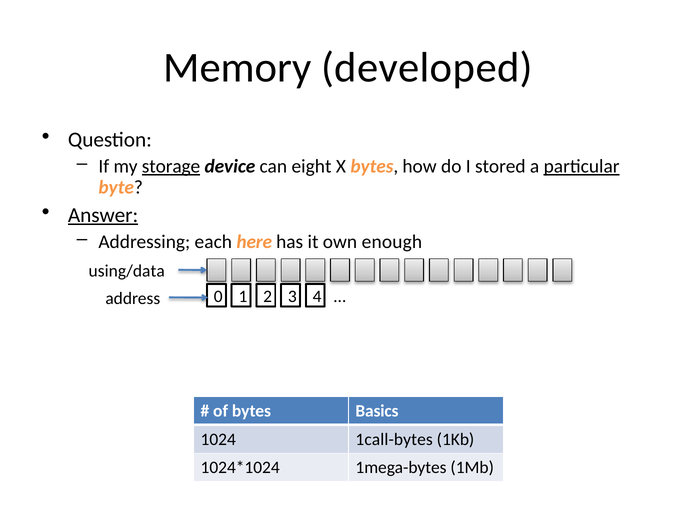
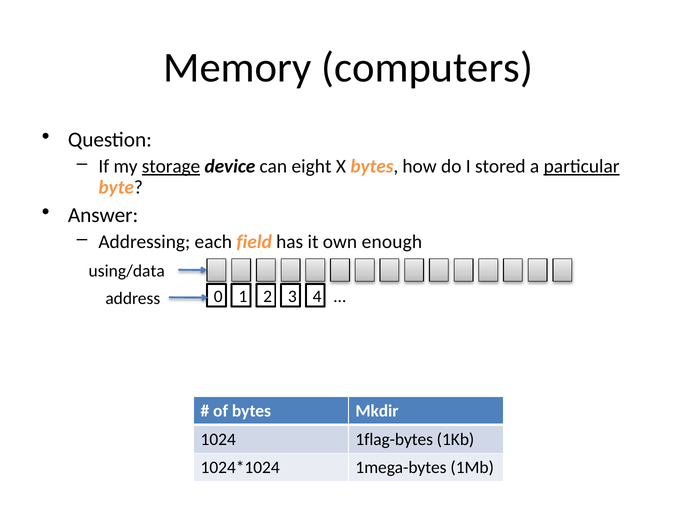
developed: developed -> computers
Answer underline: present -> none
here: here -> field
Basics: Basics -> Mkdir
1call-bytes: 1call-bytes -> 1flag-bytes
